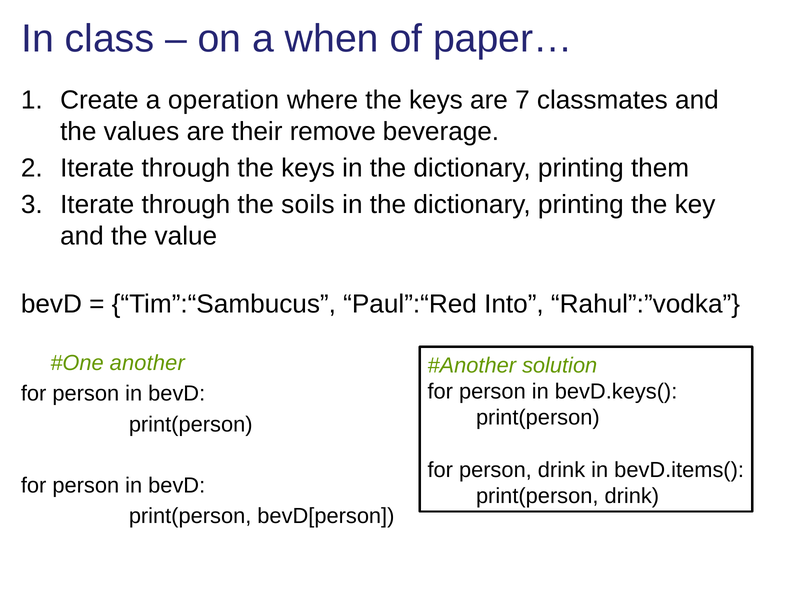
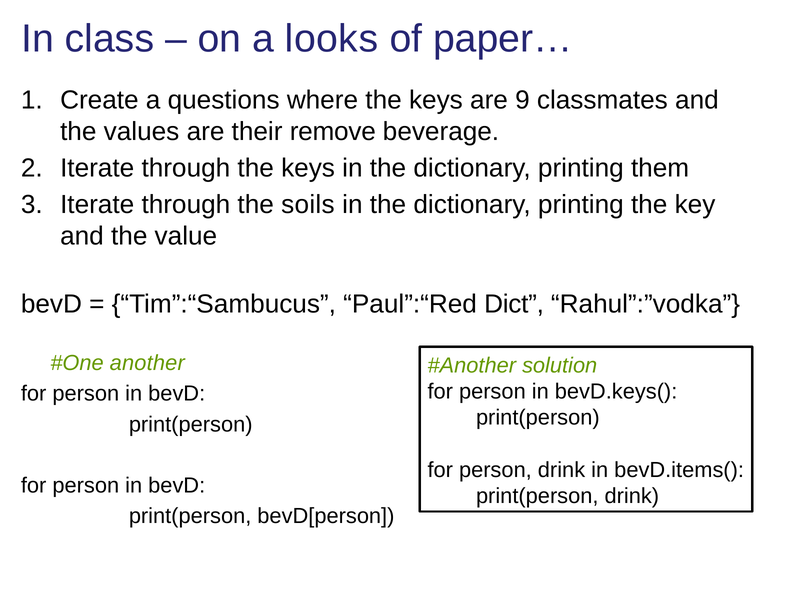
when: when -> looks
operation: operation -> questions
7: 7 -> 9
Into: Into -> Dict
